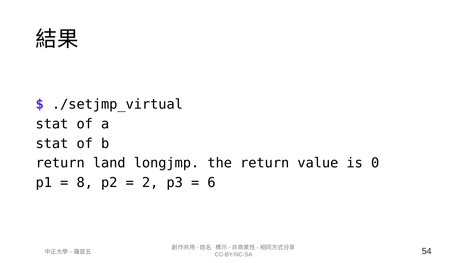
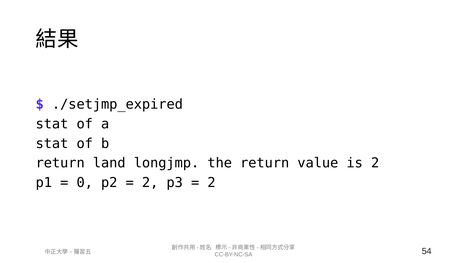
./setjmp_virtual: ./setjmp_virtual -> ./setjmp_expired
is 0: 0 -> 2
8: 8 -> 0
6 at (211, 183): 6 -> 2
